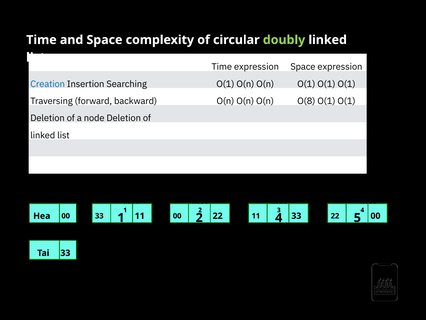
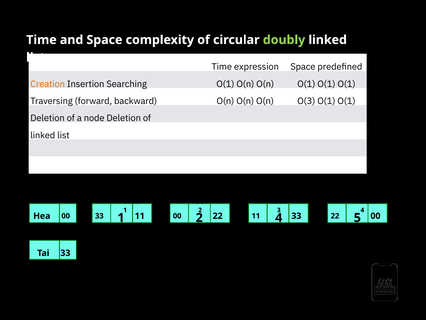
Space expression: expression -> predeﬁned
Creation colour: blue -> orange
O(8: O(8 -> O(3
